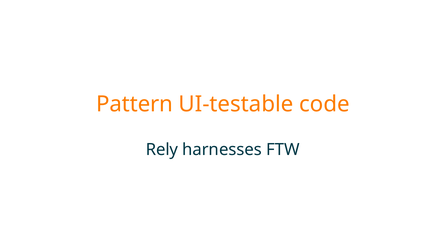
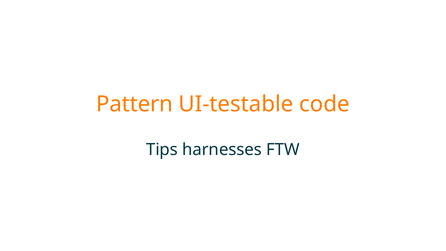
Rely: Rely -> Tips
